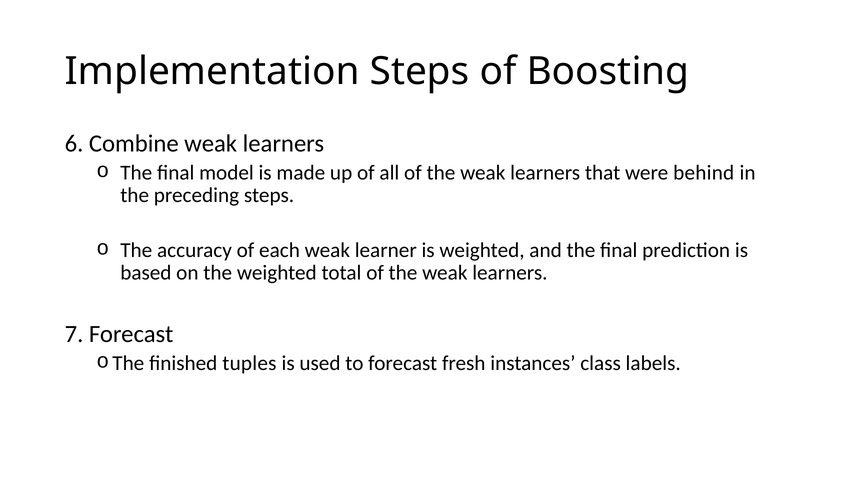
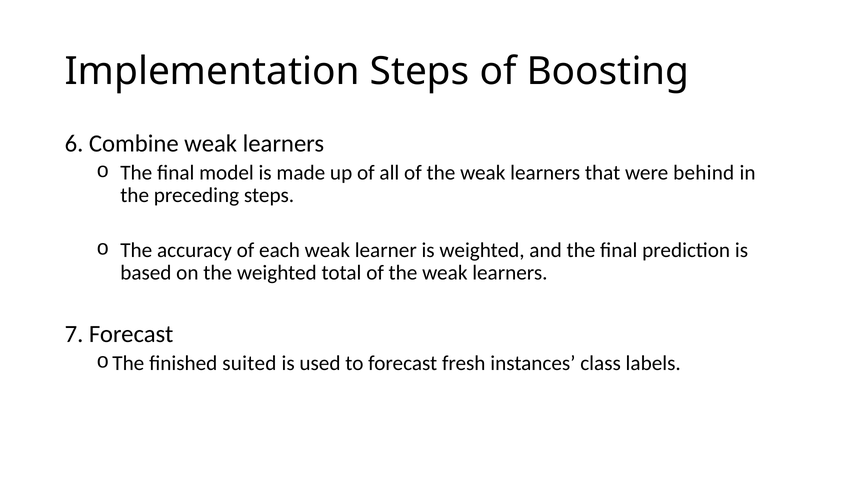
tuples: tuples -> suited
